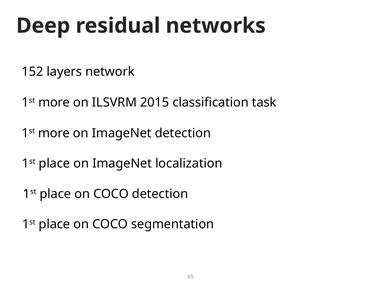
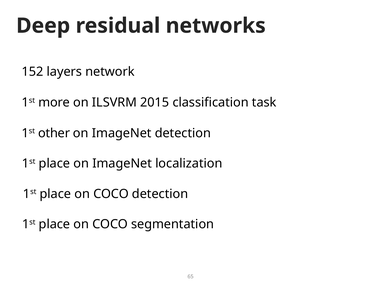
more at (54, 133): more -> other
